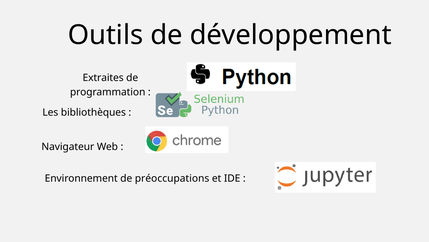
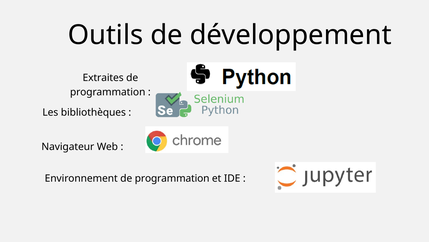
Environnement de préoccupations: préoccupations -> programmation
